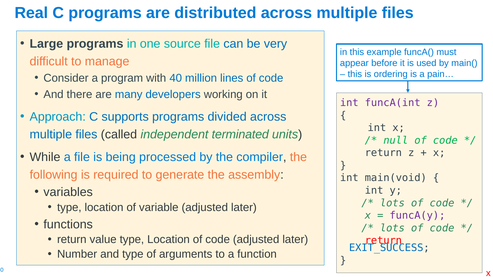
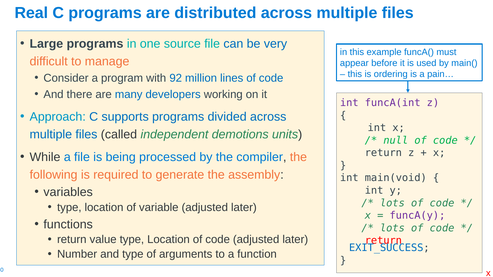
with 40: 40 -> 92
terminated: terminated -> demotions
